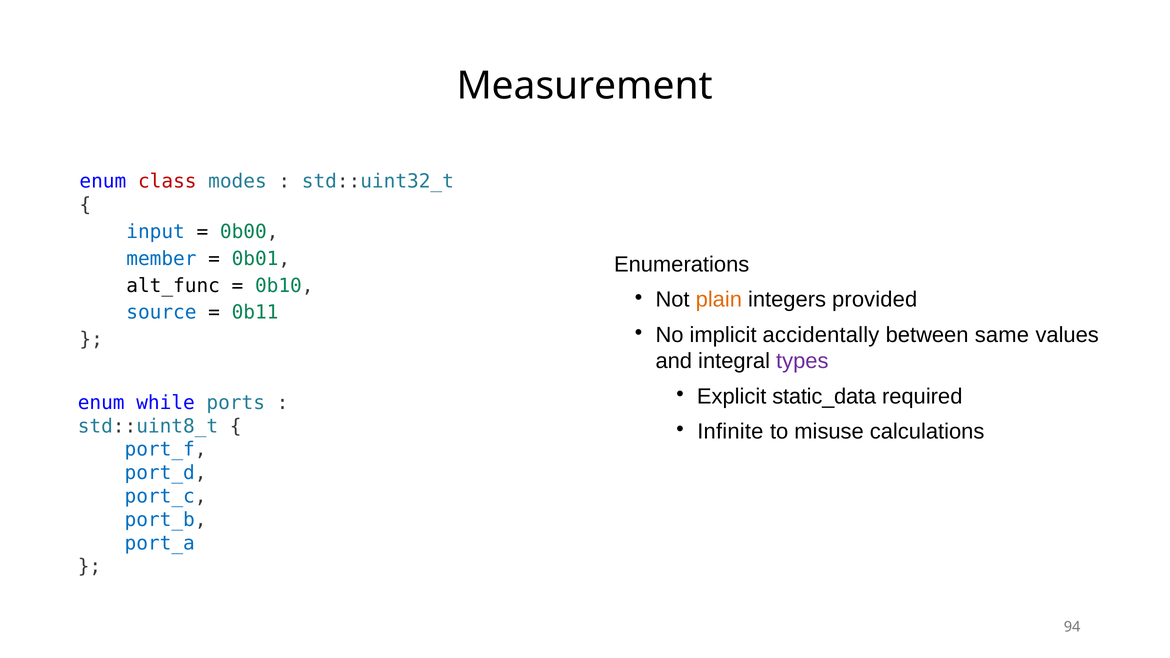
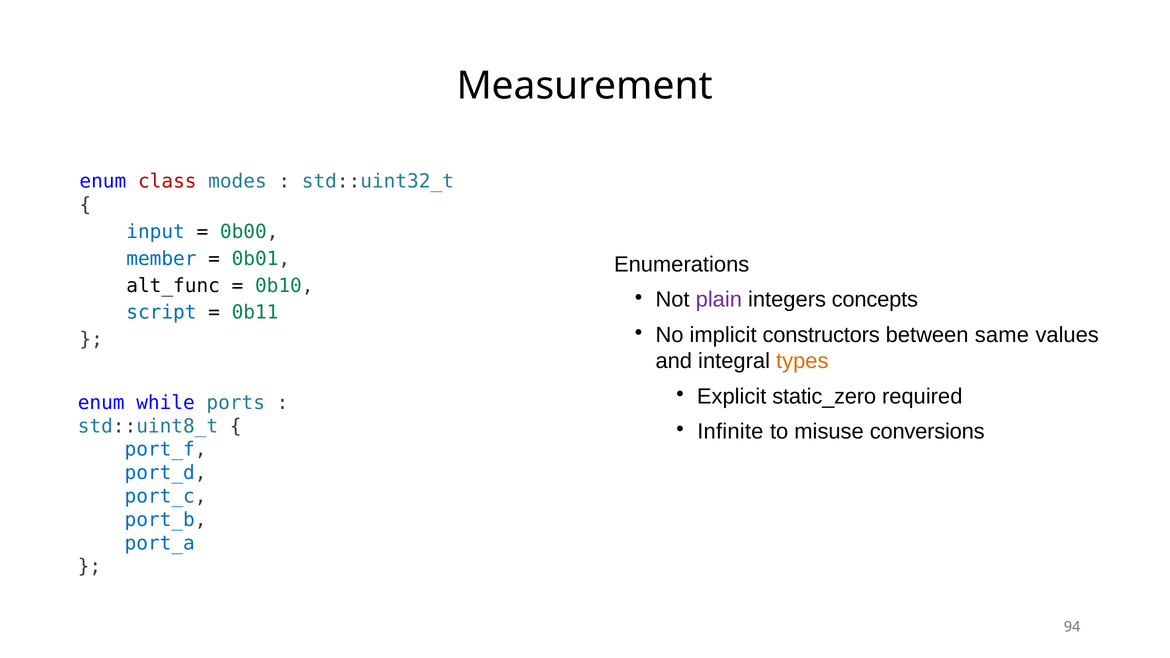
plain colour: orange -> purple
provided: provided -> concepts
source: source -> script
accidentally: accidentally -> constructors
types colour: purple -> orange
static_data: static_data -> static_zero
calculations: calculations -> conversions
